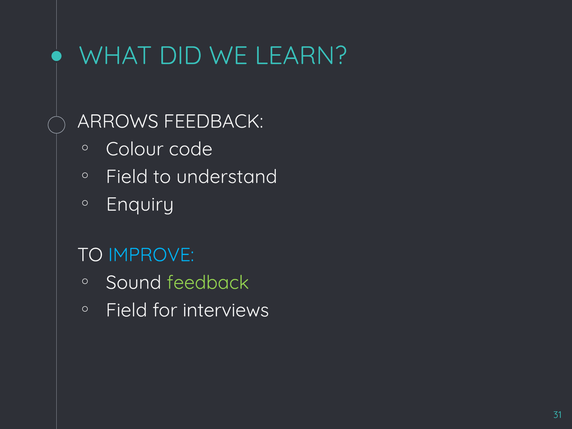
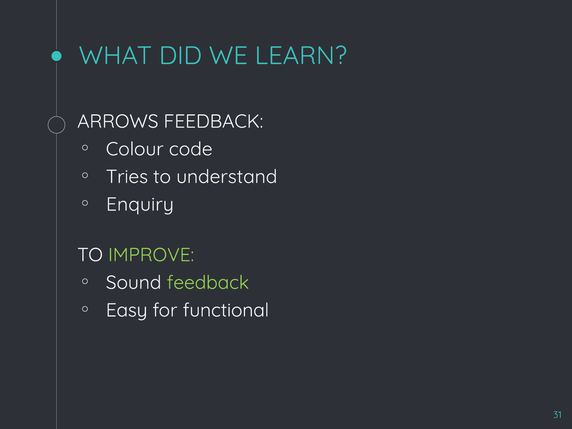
Field at (127, 177): Field -> Tries
IMPROVE colour: light blue -> light green
Field at (127, 310): Field -> Easy
interviews: interviews -> functional
